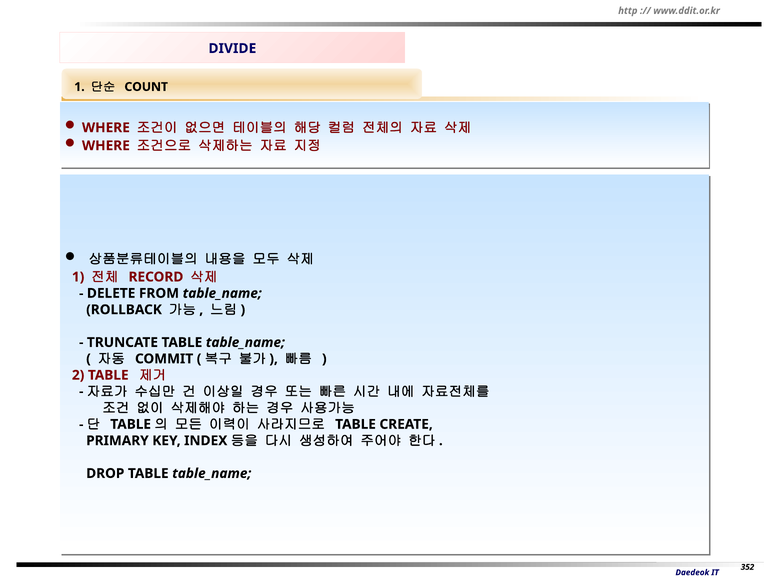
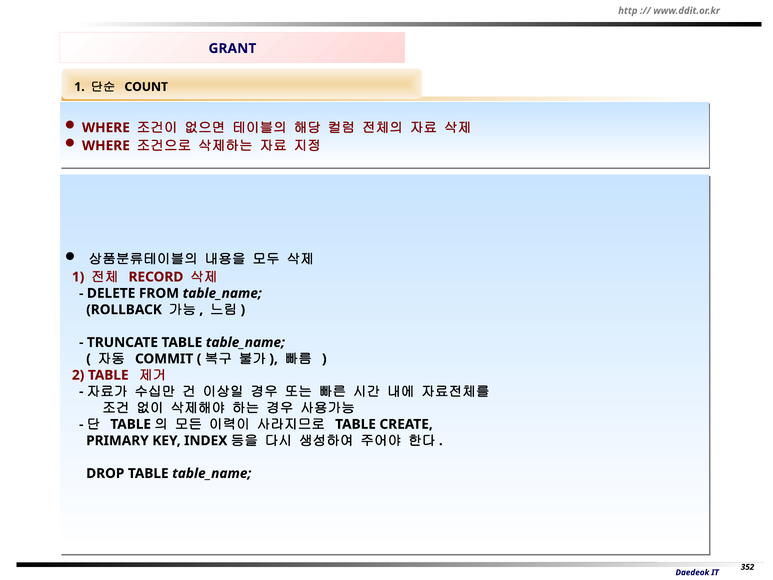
DIVIDE: DIVIDE -> GRANT
